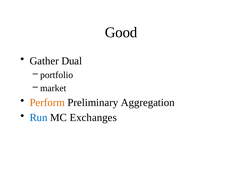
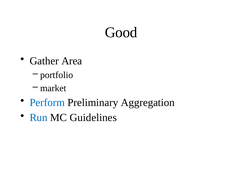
Dual: Dual -> Area
Perform colour: orange -> blue
Exchanges: Exchanges -> Guidelines
